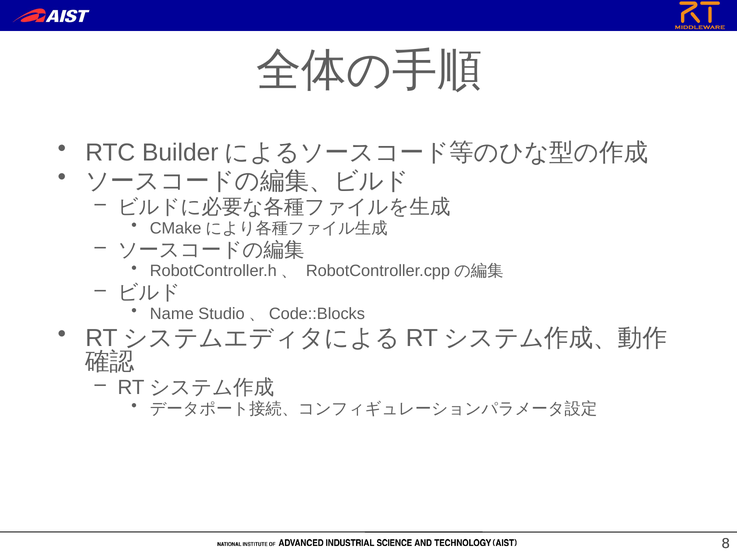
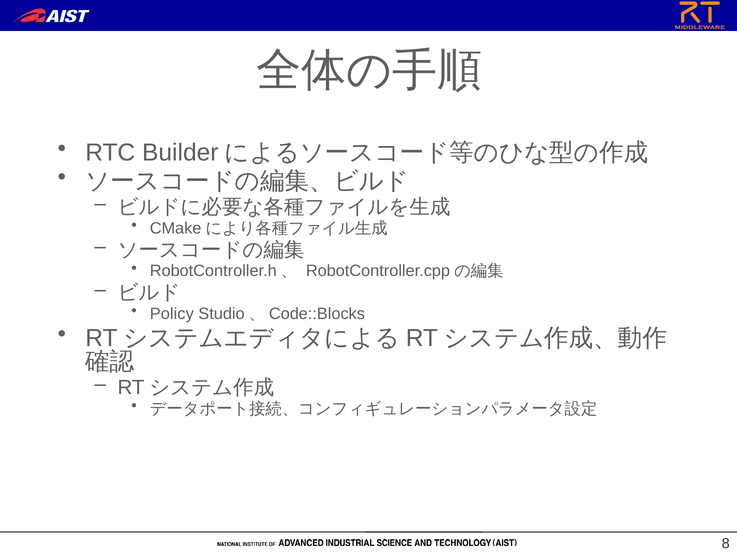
Name: Name -> Policy
